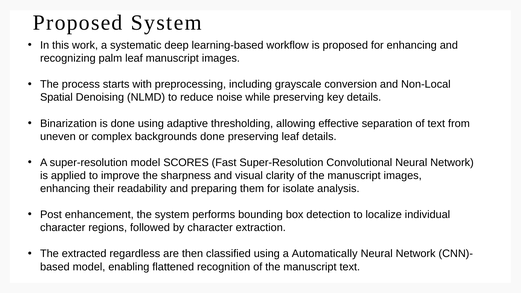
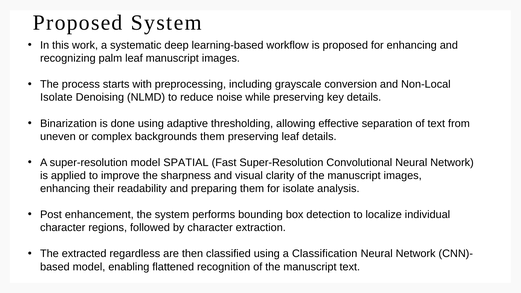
Spatial at (56, 97): Spatial -> Isolate
backgrounds done: done -> them
SCORES: SCORES -> SPATIAL
Automatically: Automatically -> Classification
